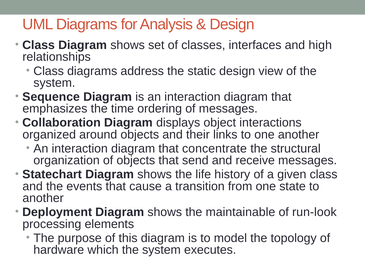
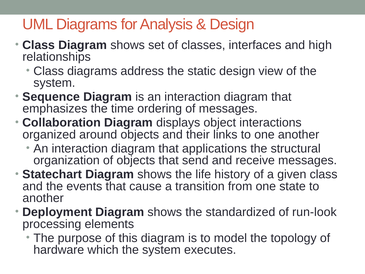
concentrate: concentrate -> applications
maintainable: maintainable -> standardized
